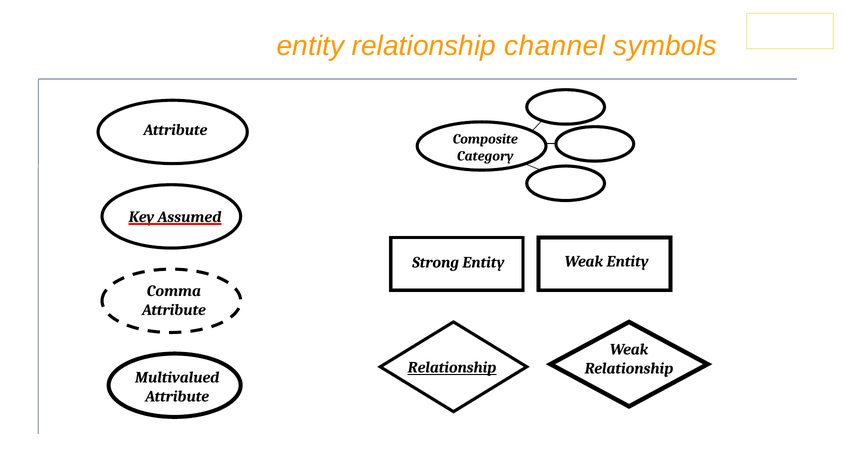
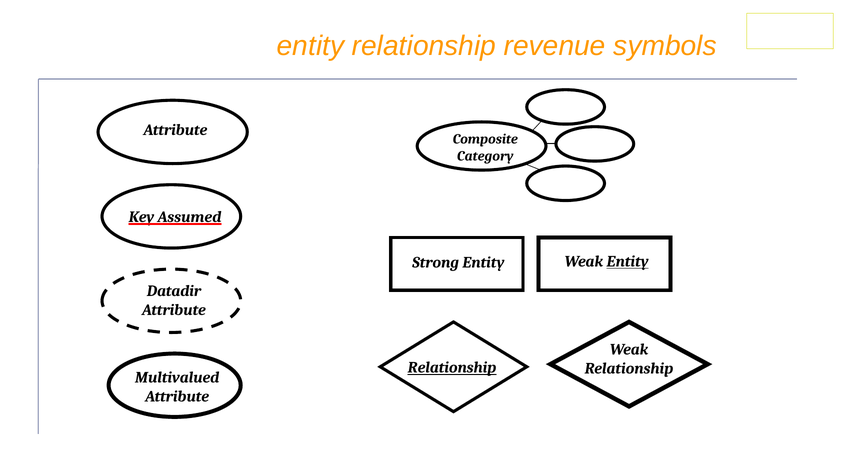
channel: channel -> revenue
Entity at (628, 262) underline: none -> present
Comma: Comma -> Datadir
